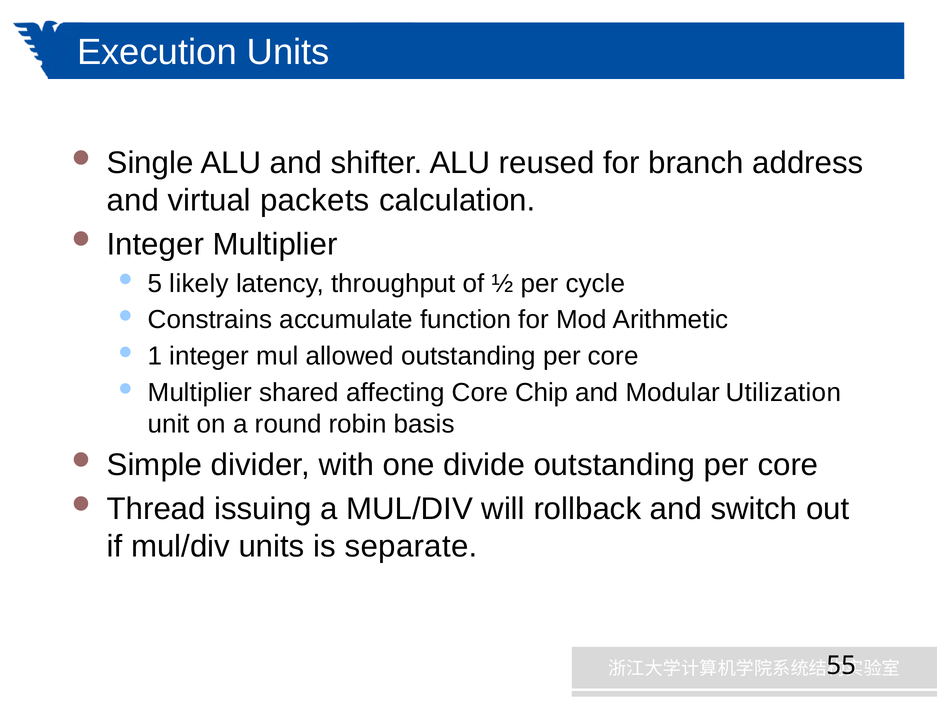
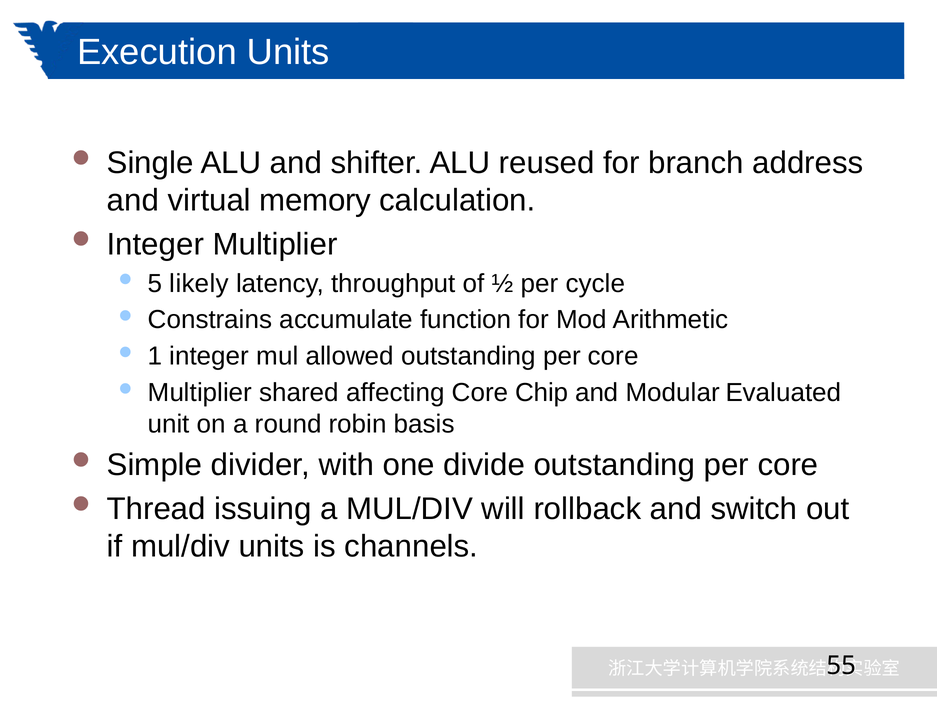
packets: packets -> memory
Utilization: Utilization -> Evaluated
separate: separate -> channels
